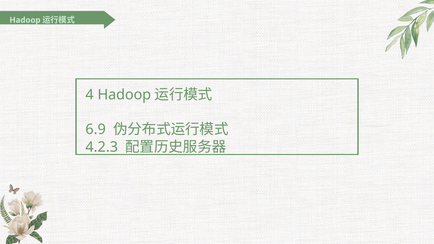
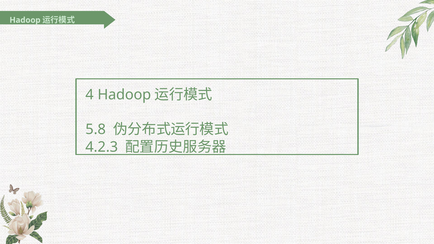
6.9: 6.9 -> 5.8
